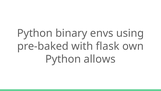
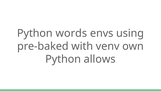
binary: binary -> words
flask: flask -> venv
